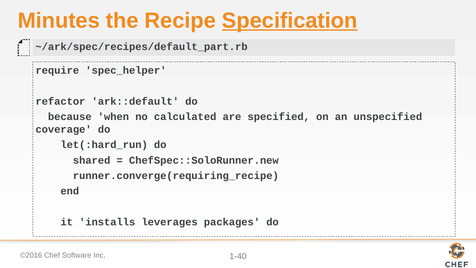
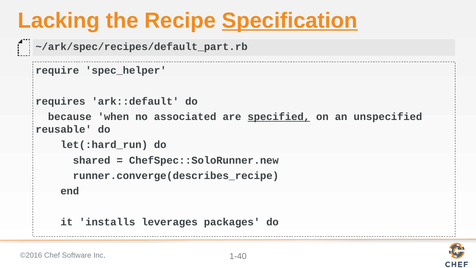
Minutes: Minutes -> Lacking
refactor: refactor -> requires
calculated: calculated -> associated
specified underline: none -> present
coverage: coverage -> reusable
runner.converge(requiring_recipe: runner.converge(requiring_recipe -> runner.converge(describes_recipe
